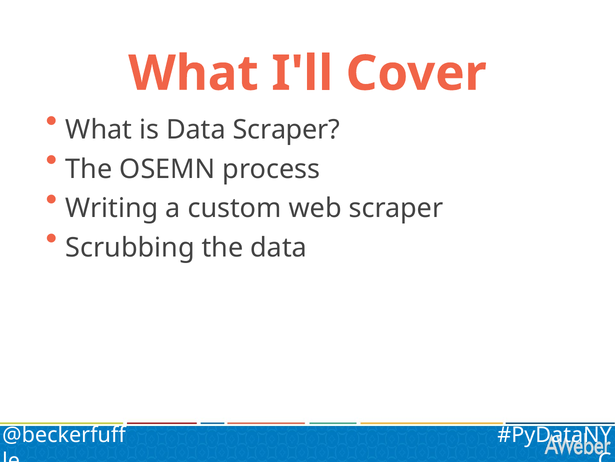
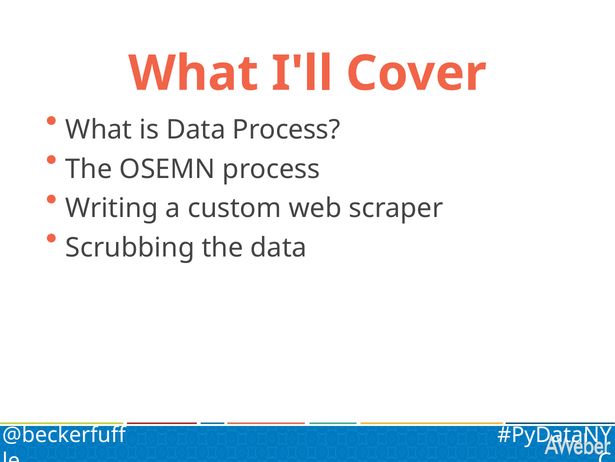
Data Scraper: Scraper -> Process
